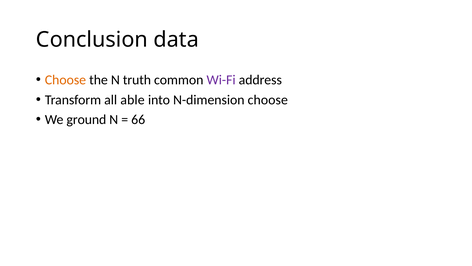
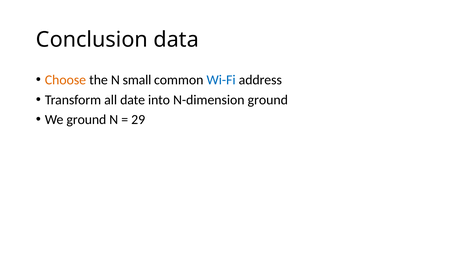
truth: truth -> small
Wi-Fi colour: purple -> blue
able: able -> date
N-dimension choose: choose -> ground
66: 66 -> 29
